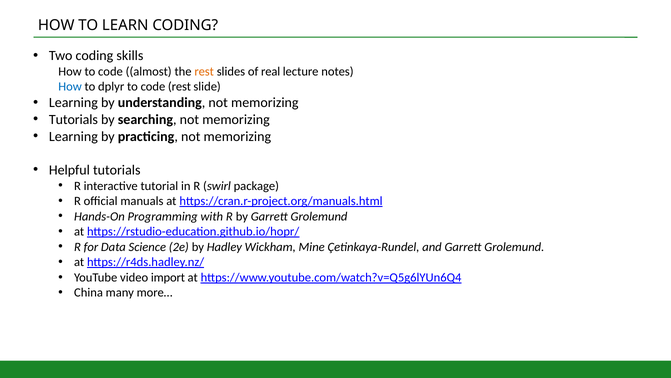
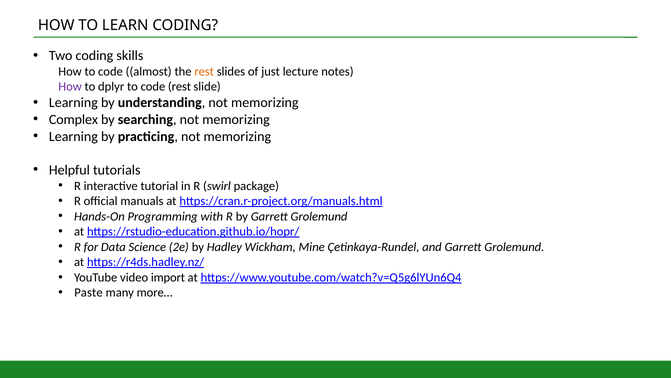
real: real -> just
How at (70, 87) colour: blue -> purple
Tutorials at (73, 119): Tutorials -> Complex
China: China -> Paste
